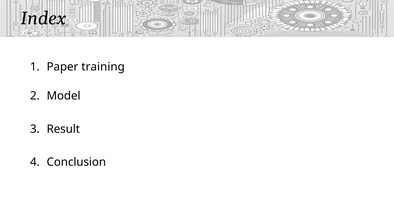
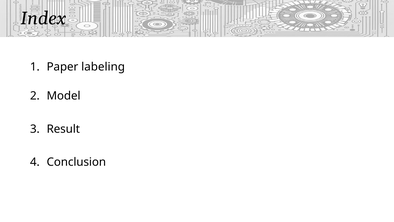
training: training -> labeling
